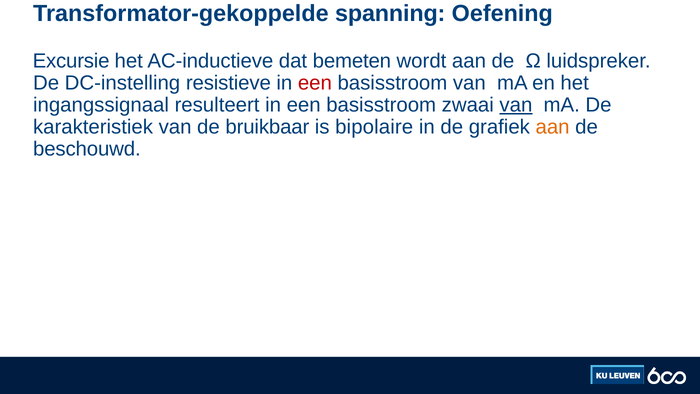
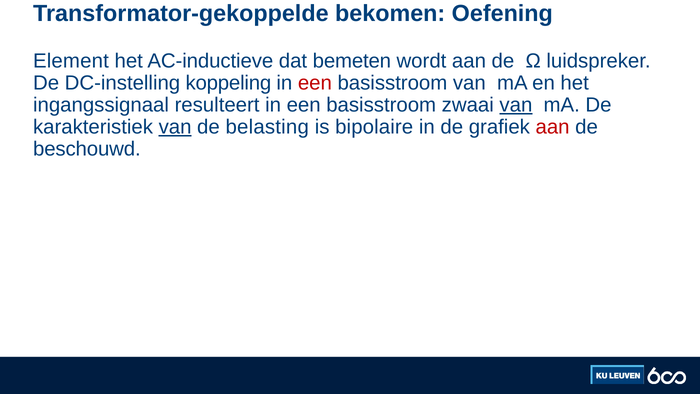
spanning: spanning -> bekomen
Excursie: Excursie -> Element
resistieve: resistieve -> koppeling
van at (175, 127) underline: none -> present
bruikbaar: bruikbaar -> belasting
aan at (553, 127) colour: orange -> red
